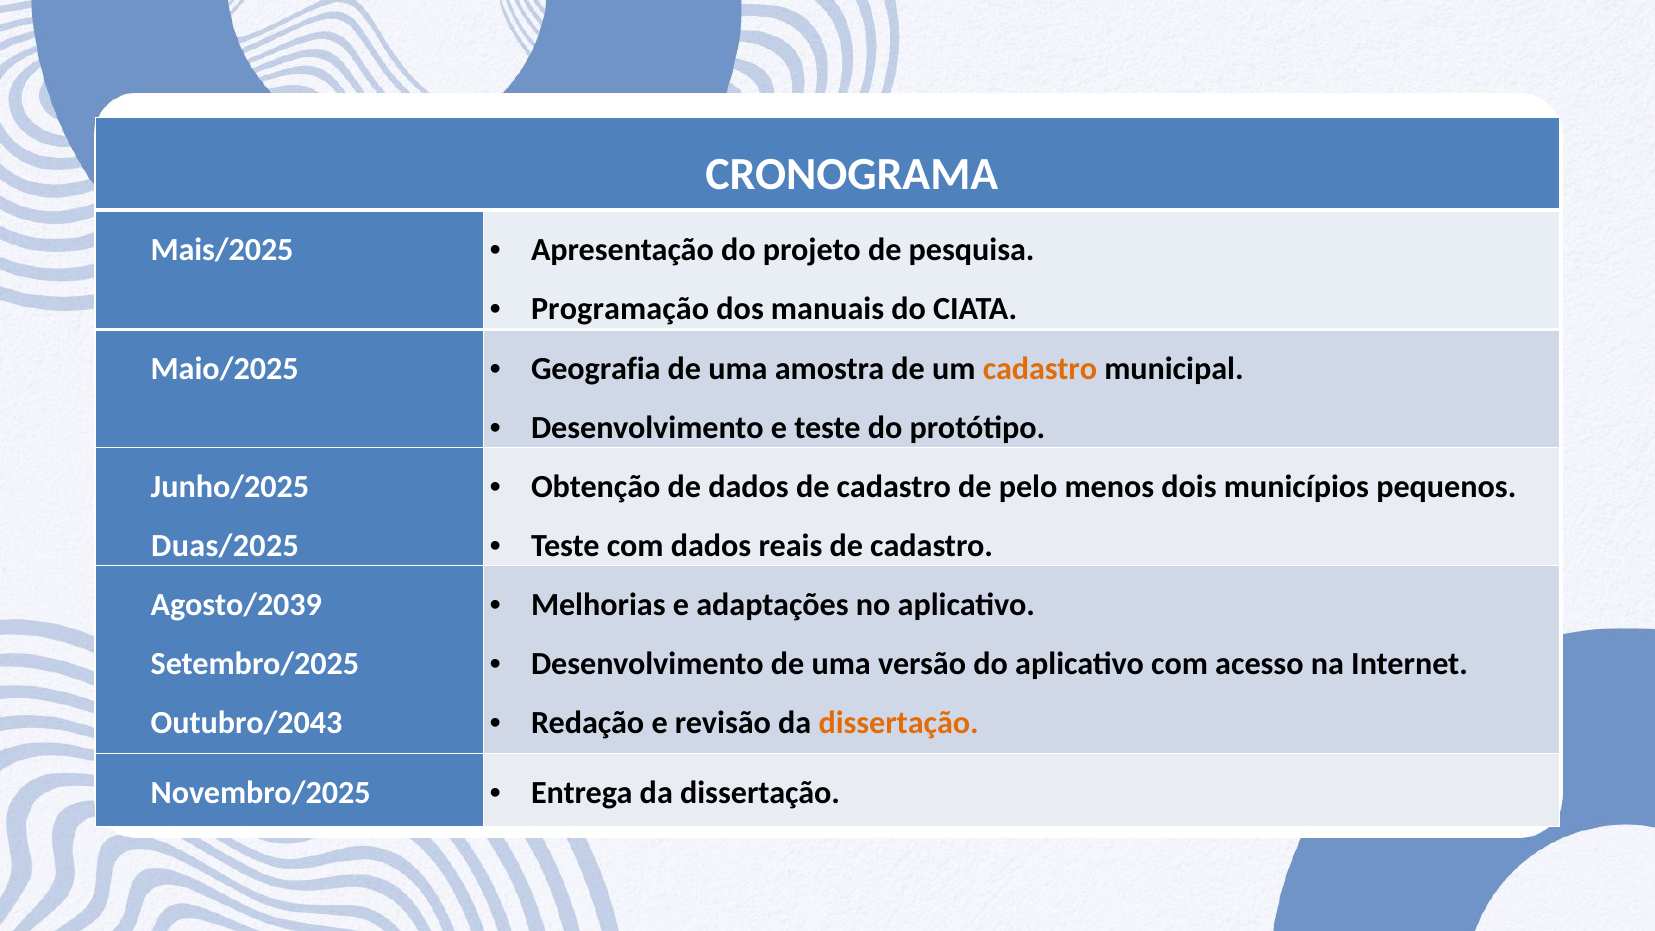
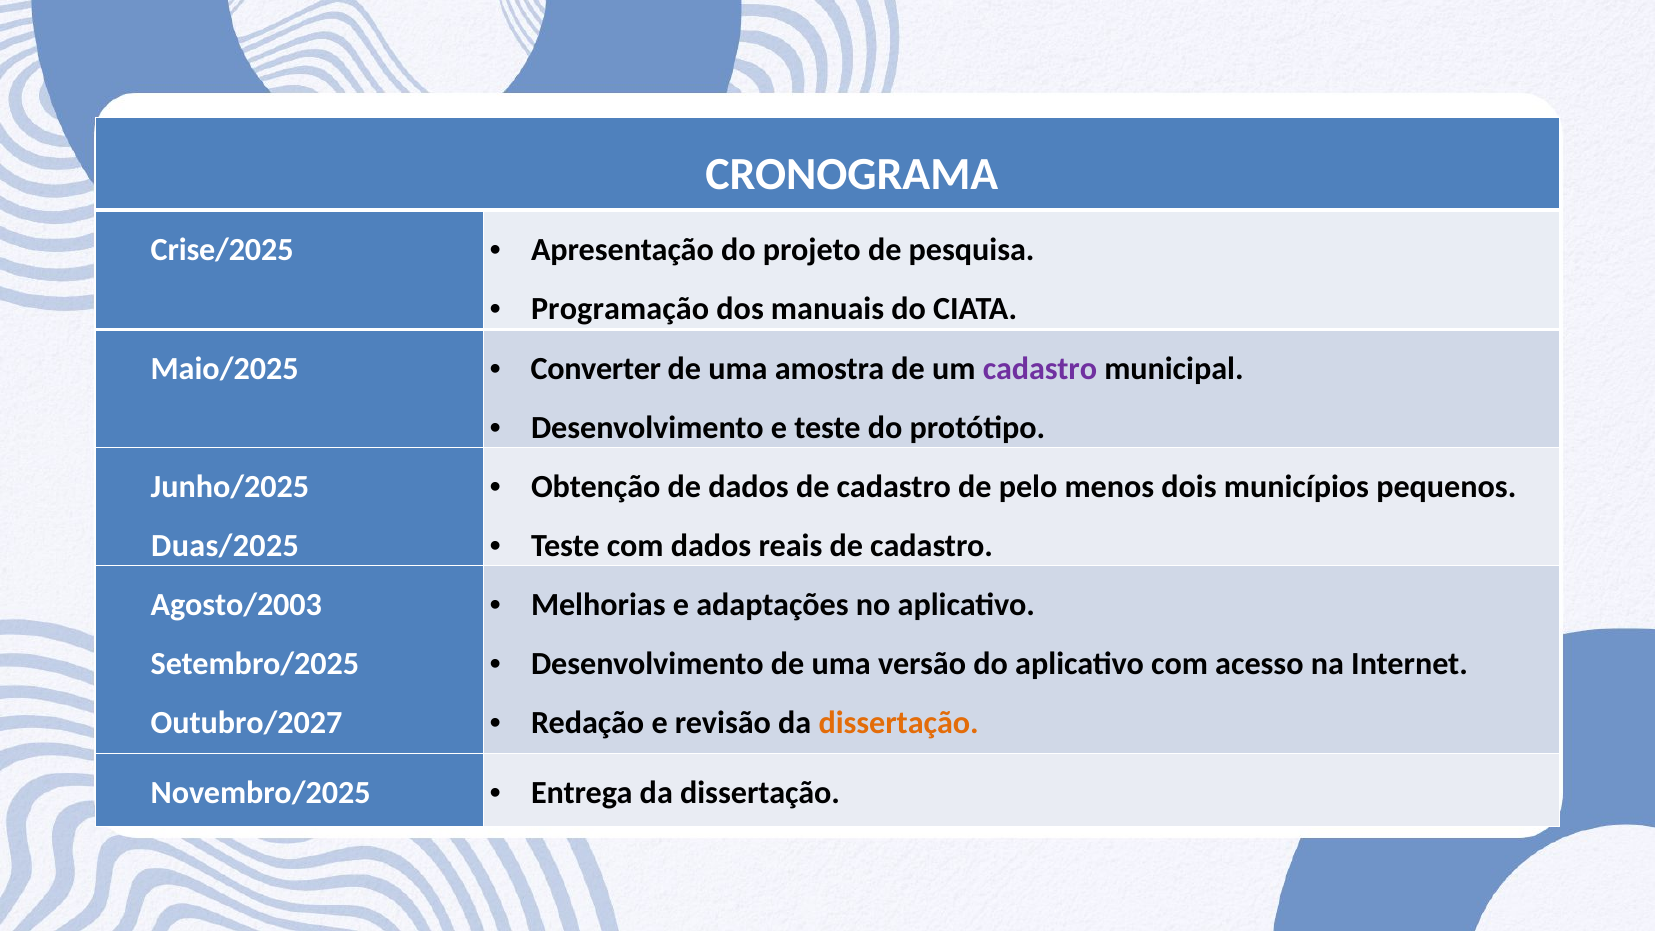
Mais/2025: Mais/2025 -> Crise/2025
Geografia: Geografia -> Converter
cadastro at (1040, 369) colour: orange -> purple
Agosto/2039: Agosto/2039 -> Agosto/2003
Outubro/2043: Outubro/2043 -> Outubro/2027
